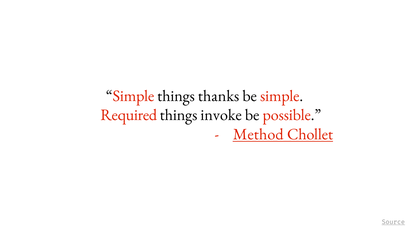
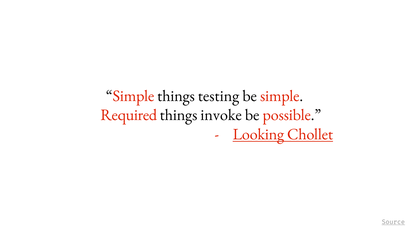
thanks: thanks -> testing
Method: Method -> Looking
